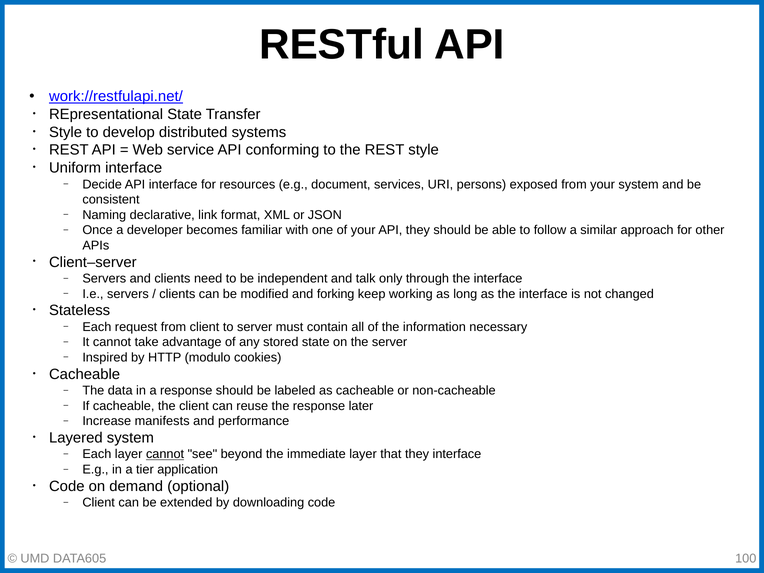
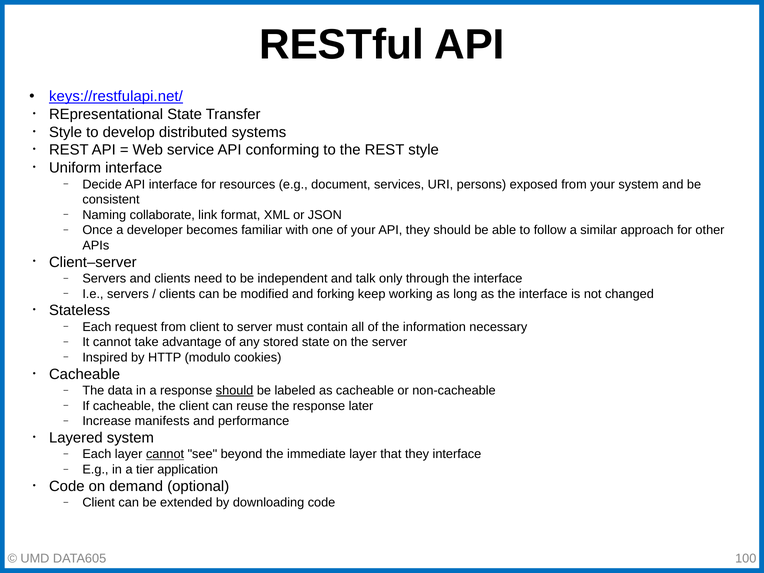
work://restfulapi.net/: work://restfulapi.net/ -> keys://restfulapi.net/
declarative: declarative -> collaborate
should at (235, 391) underline: none -> present
